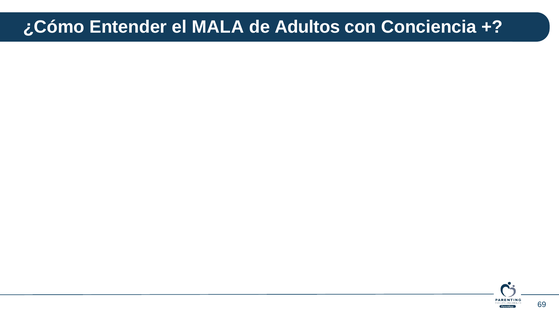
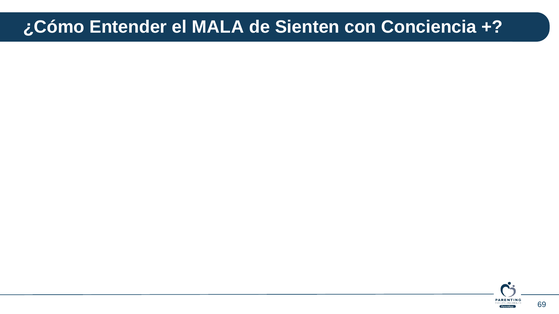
Adultos: Adultos -> Sienten
